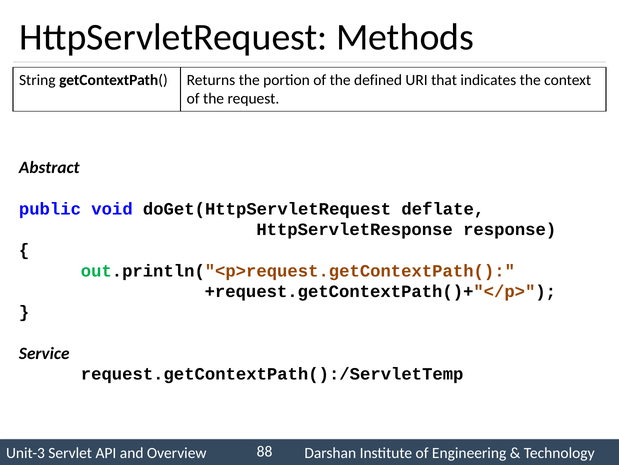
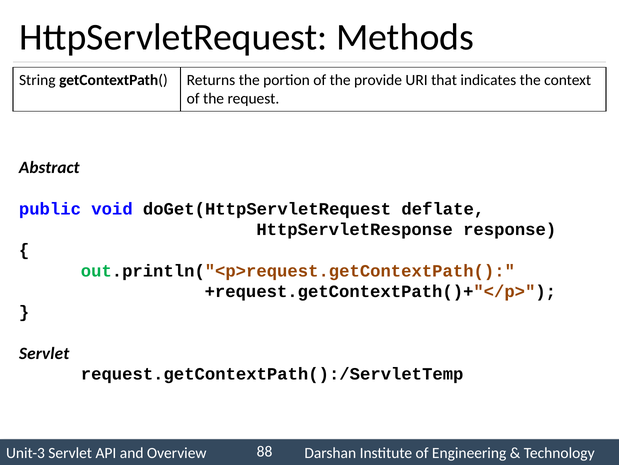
defined: defined -> provide
Service at (44, 353): Service -> Servlet
